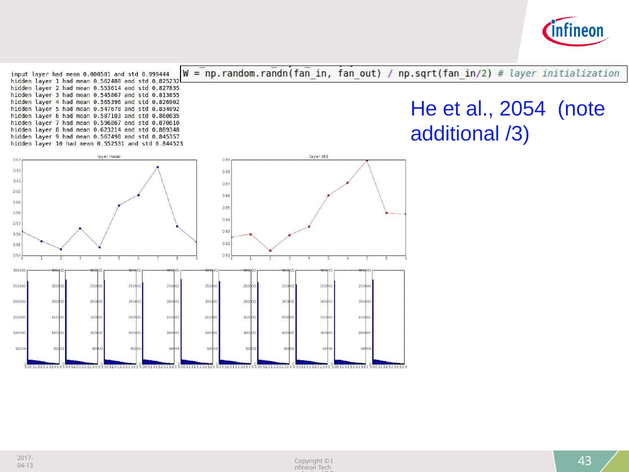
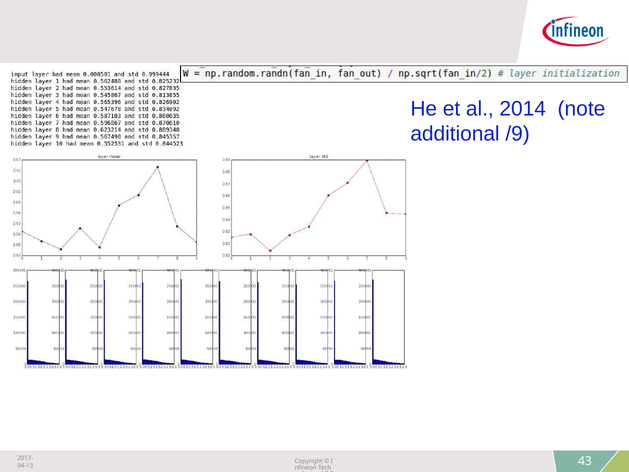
2054: 2054 -> 2014
/3: /3 -> /9
